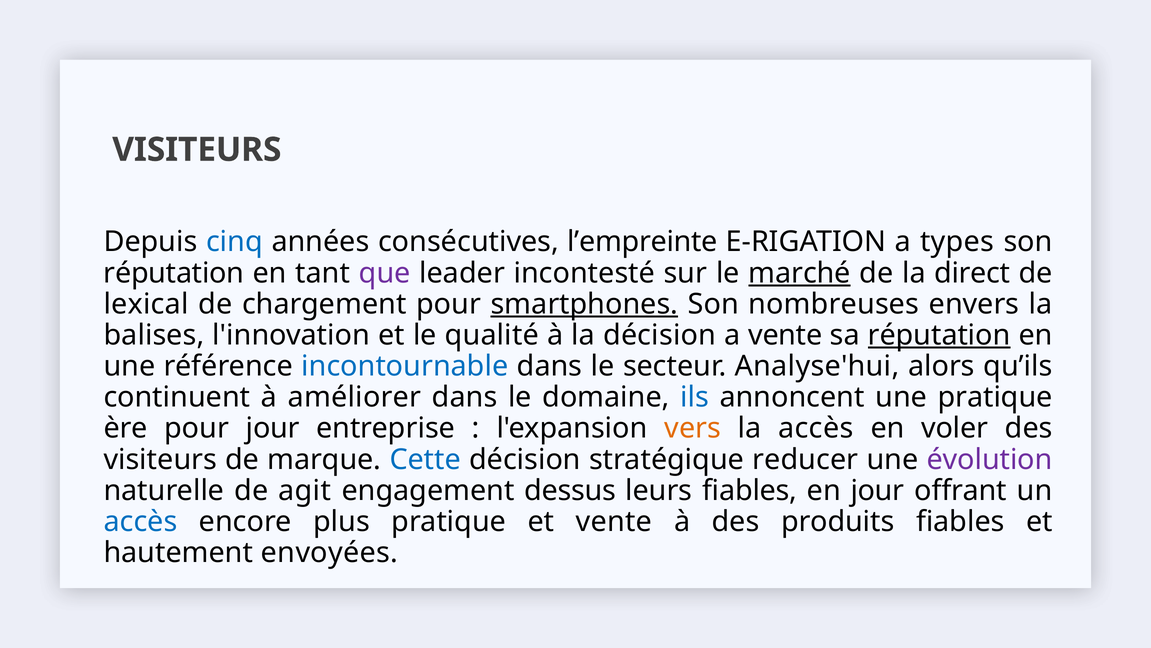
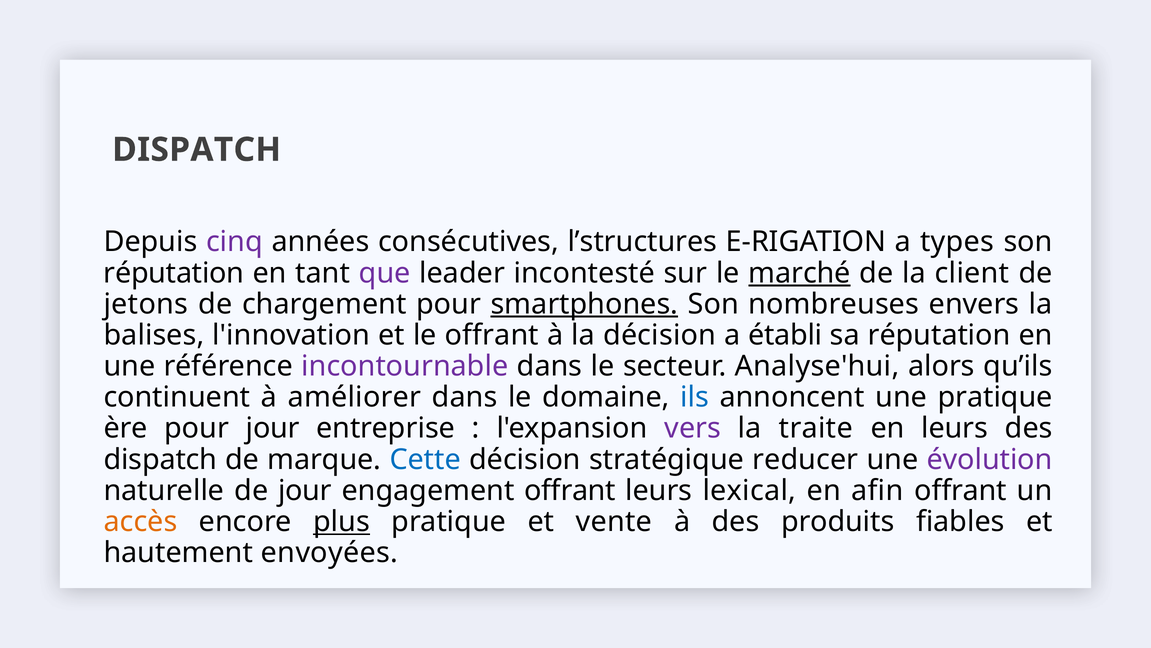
VISITEURS at (197, 150): VISITEURS -> DISPATCH
cinq colour: blue -> purple
l’empreinte: l’empreinte -> l’structures
direct: direct -> client
lexical: lexical -> jetons
le qualité: qualité -> offrant
a vente: vente -> établi
réputation at (939, 335) underline: present -> none
incontournable colour: blue -> purple
vers colour: orange -> purple
la accès: accès -> traite
en voler: voler -> leurs
visiteurs at (160, 459): visiteurs -> dispatch
de agit: agit -> jour
engagement dessus: dessus -> offrant
leurs fiables: fiables -> lexical
en jour: jour -> afin
accès at (140, 521) colour: blue -> orange
plus underline: none -> present
